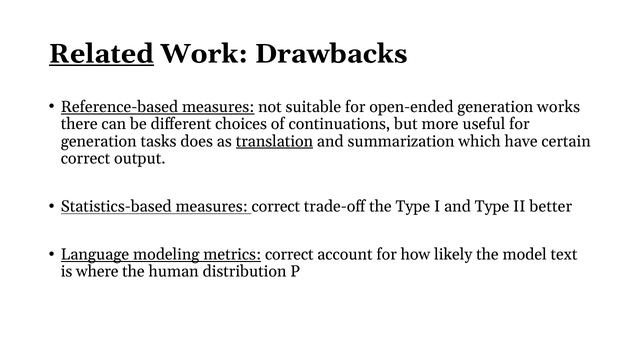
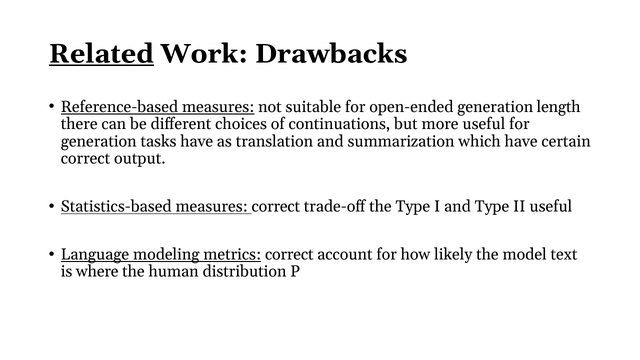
works: works -> length
tasks does: does -> have
translation underline: present -> none
II better: better -> useful
